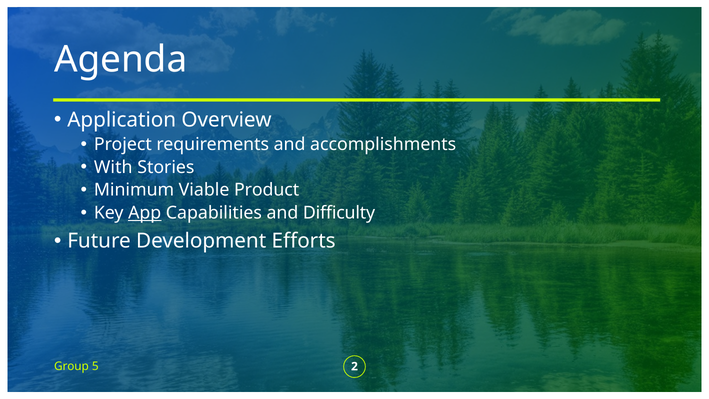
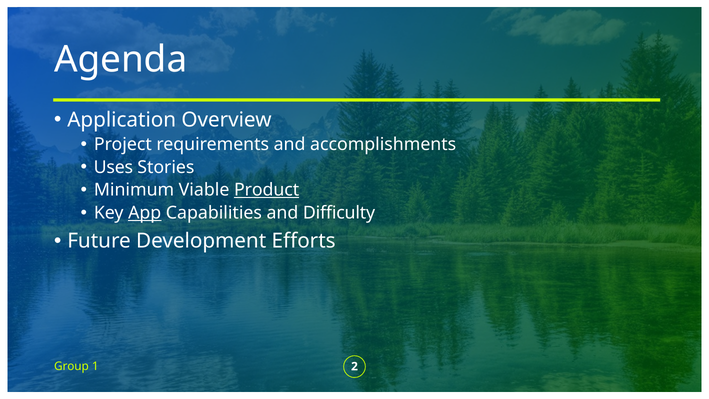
With: With -> Uses
Product underline: none -> present
5: 5 -> 1
